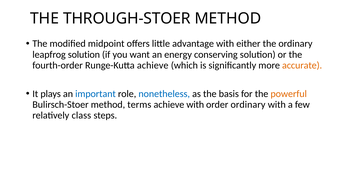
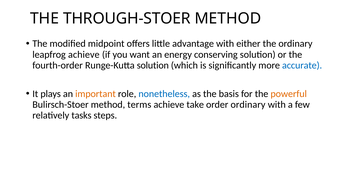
leapfrog solution: solution -> achieve
Runge-Kutta achieve: achieve -> solution
accurate colour: orange -> blue
important colour: blue -> orange
achieve with: with -> take
class: class -> tasks
